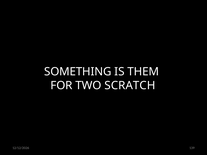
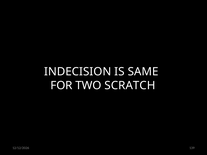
SOMETHING: SOMETHING -> INDECISION
THEM: THEM -> SAME
